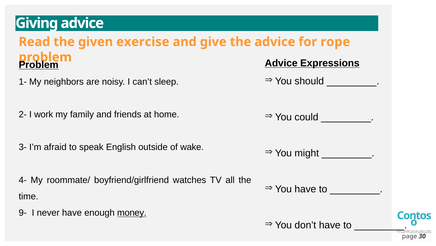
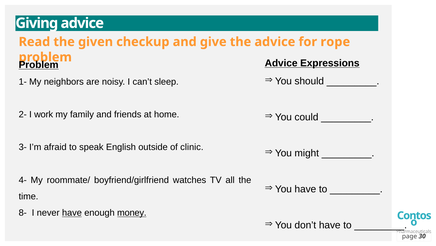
exercise: exercise -> checkup
wake: wake -> clinic
9-: 9- -> 8-
have at (72, 212) underline: none -> present
